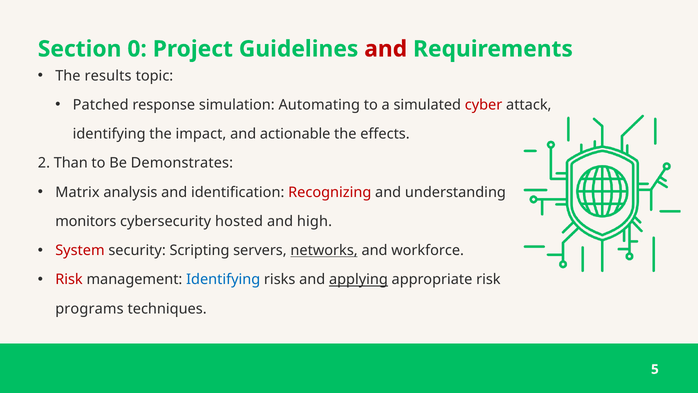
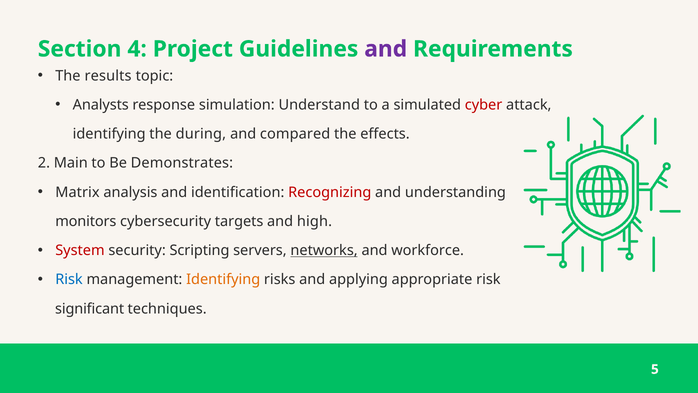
0: 0 -> 4
and at (386, 49) colour: red -> purple
Patched: Patched -> Analysts
Automating: Automating -> Understand
impact: impact -> during
actionable: actionable -> compared
Than: Than -> Main
hosted: hosted -> targets
Risk at (69, 279) colour: red -> blue
Identifying at (223, 279) colour: blue -> orange
applying underline: present -> none
programs: programs -> significant
